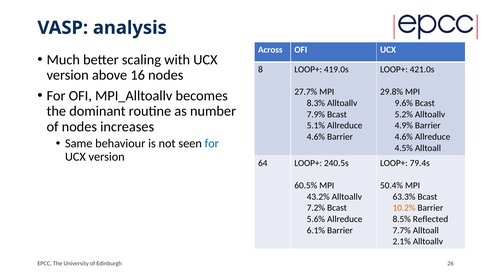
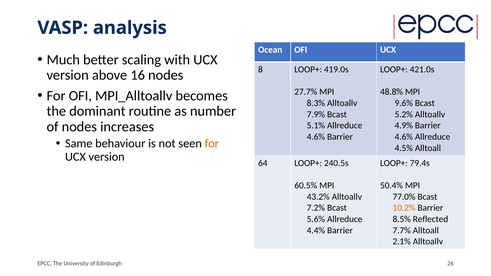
Across: Across -> Ocean
29.8%: 29.8% -> 48.8%
for at (212, 144) colour: blue -> orange
63.3%: 63.3% -> 77.0%
6.1%: 6.1% -> 4.4%
